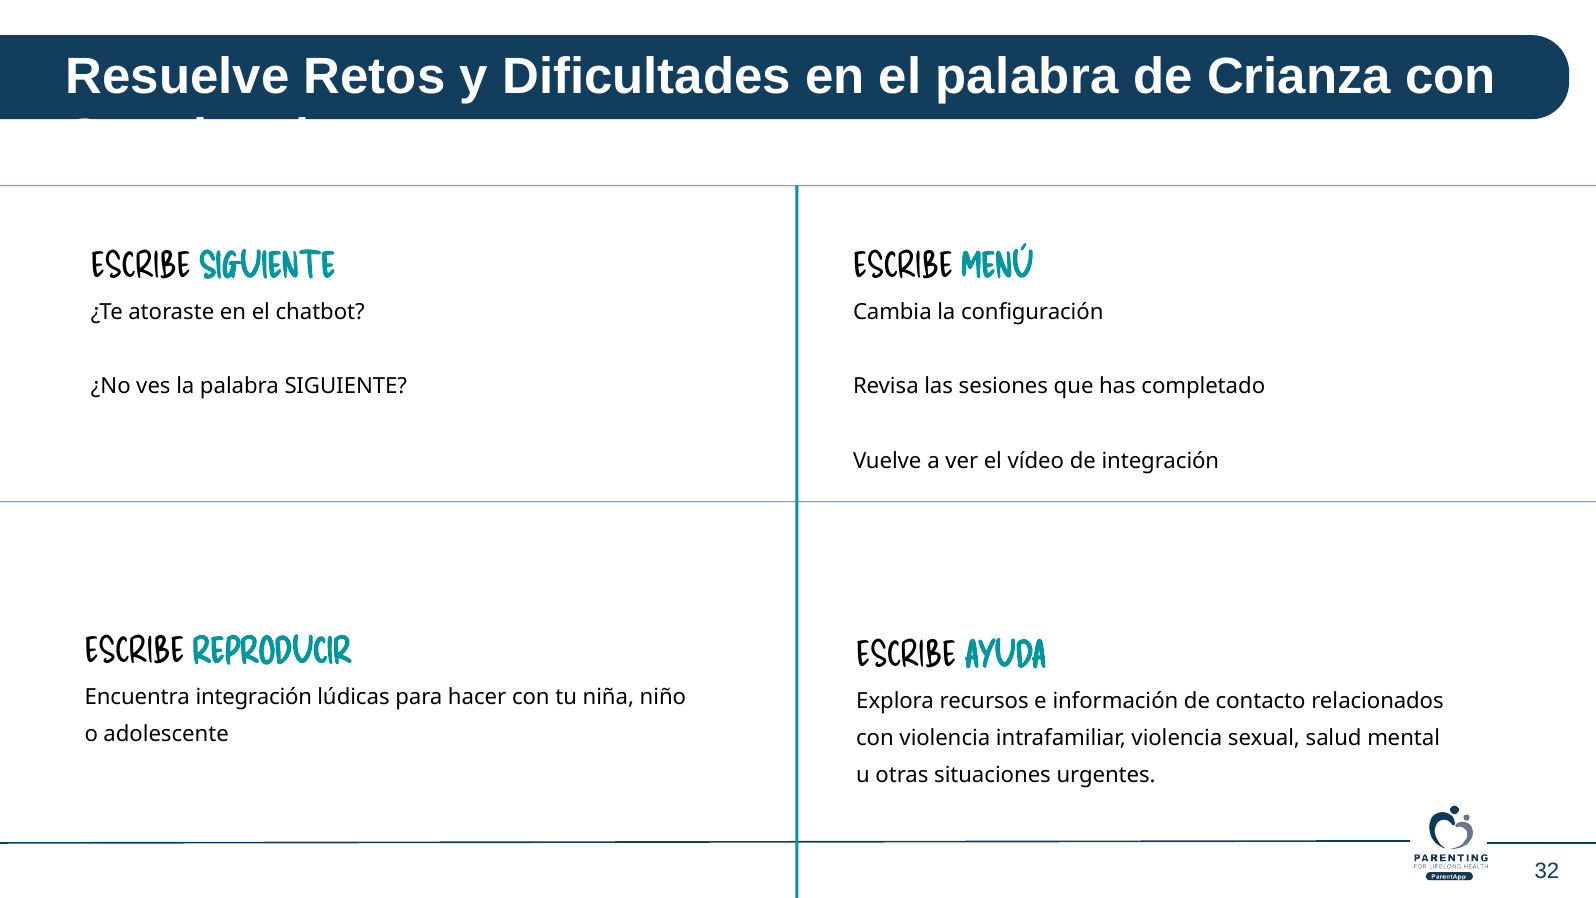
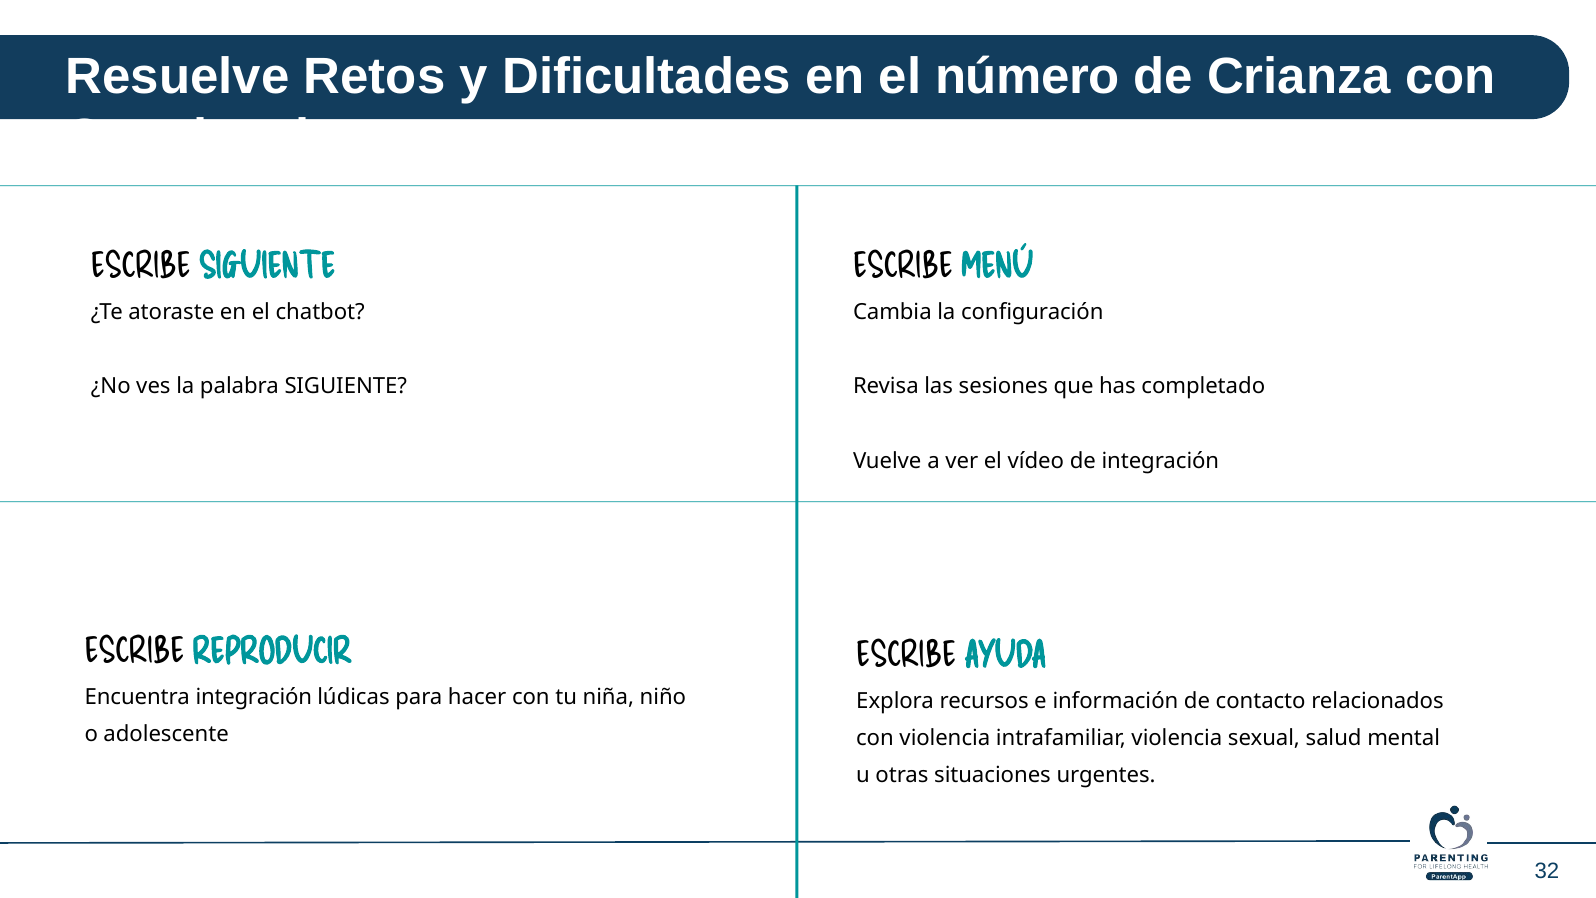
el palabra: palabra -> número
